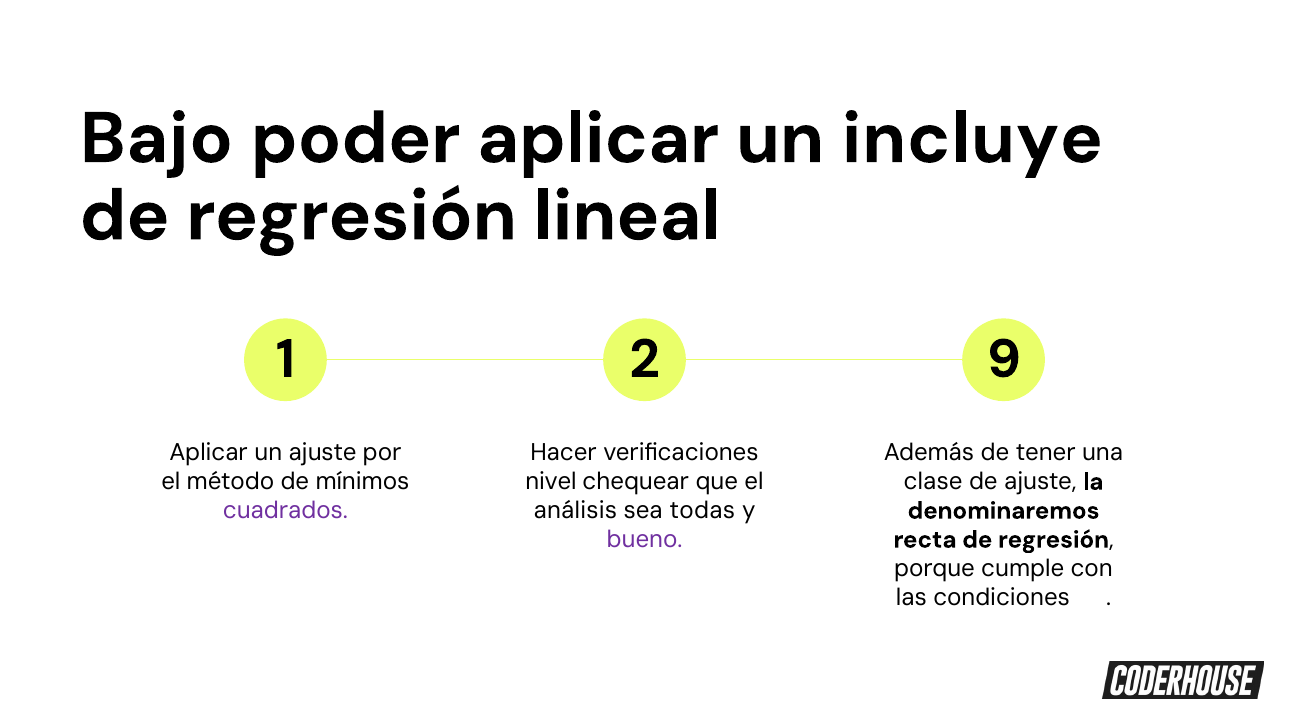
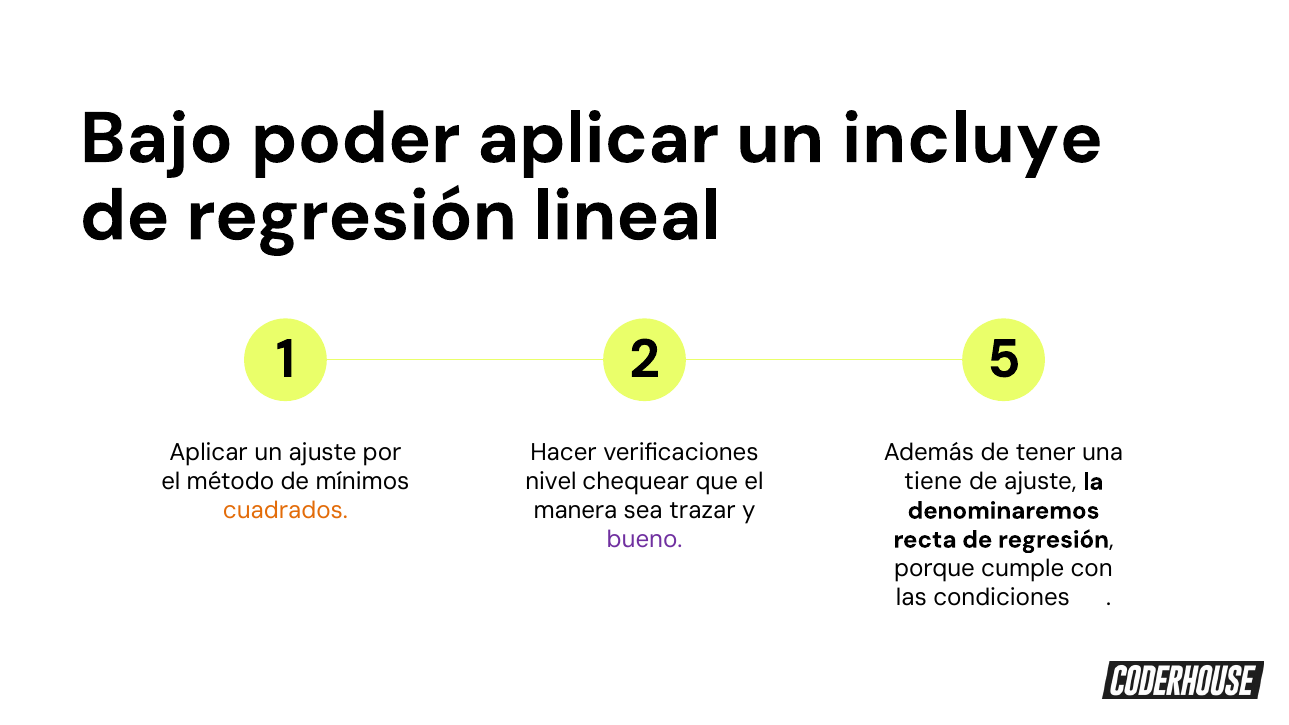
9: 9 -> 5
clase: clase -> tiene
cuadrados colour: purple -> orange
análisis: análisis -> manera
todas: todas -> trazar
